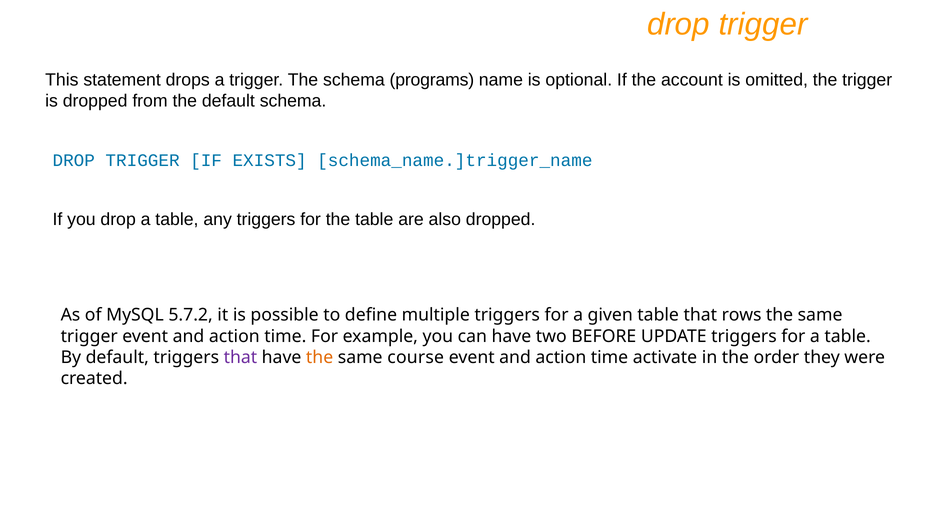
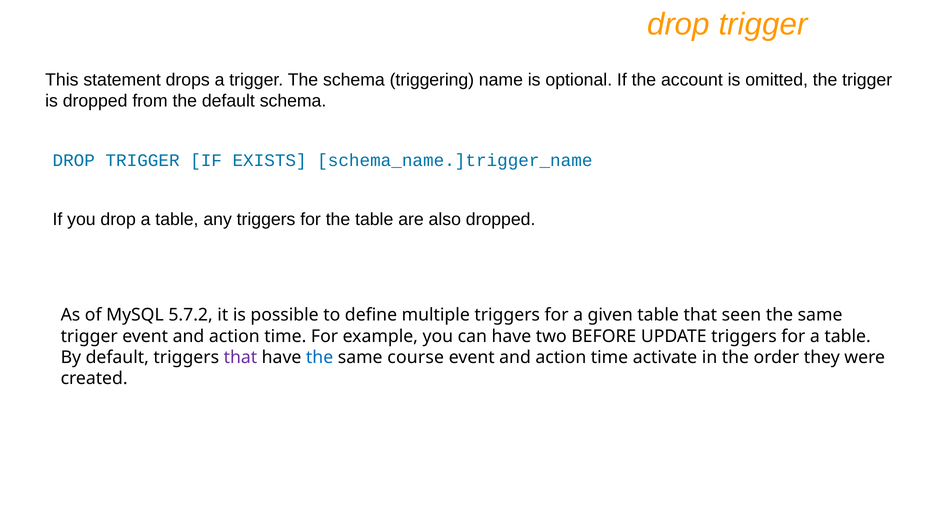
programs: programs -> triggering
rows: rows -> seen
the at (320, 358) colour: orange -> blue
